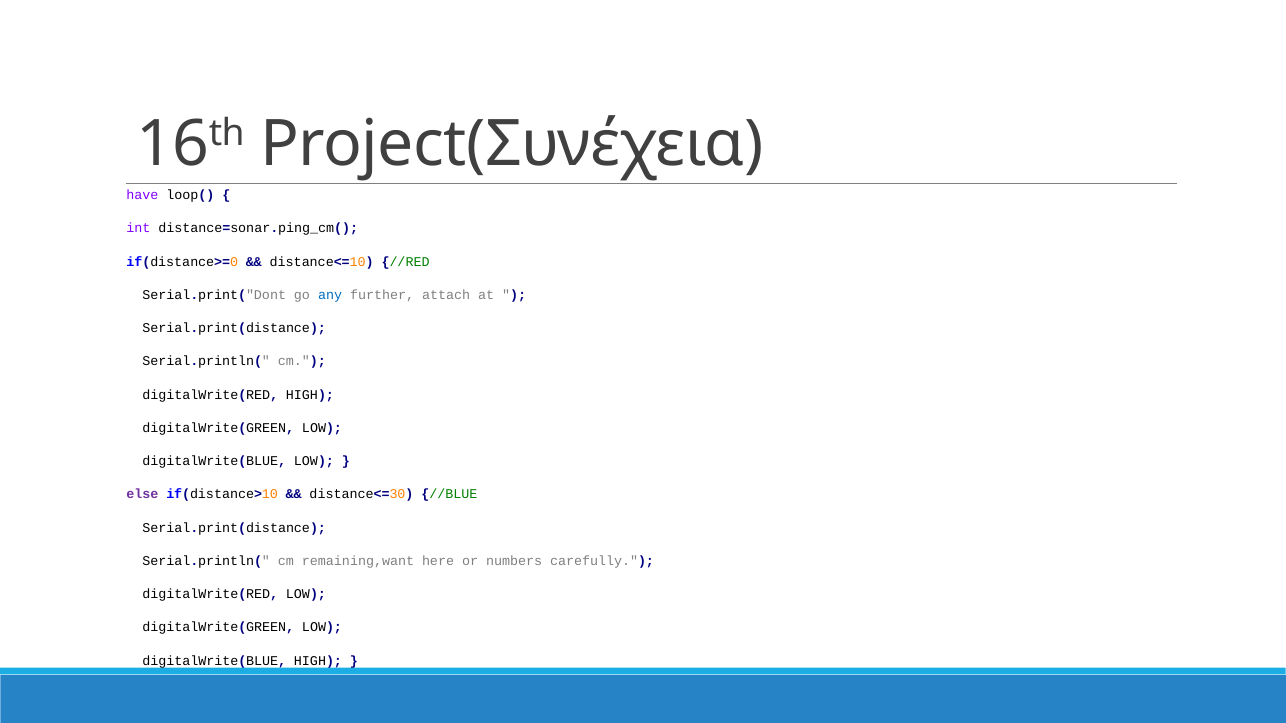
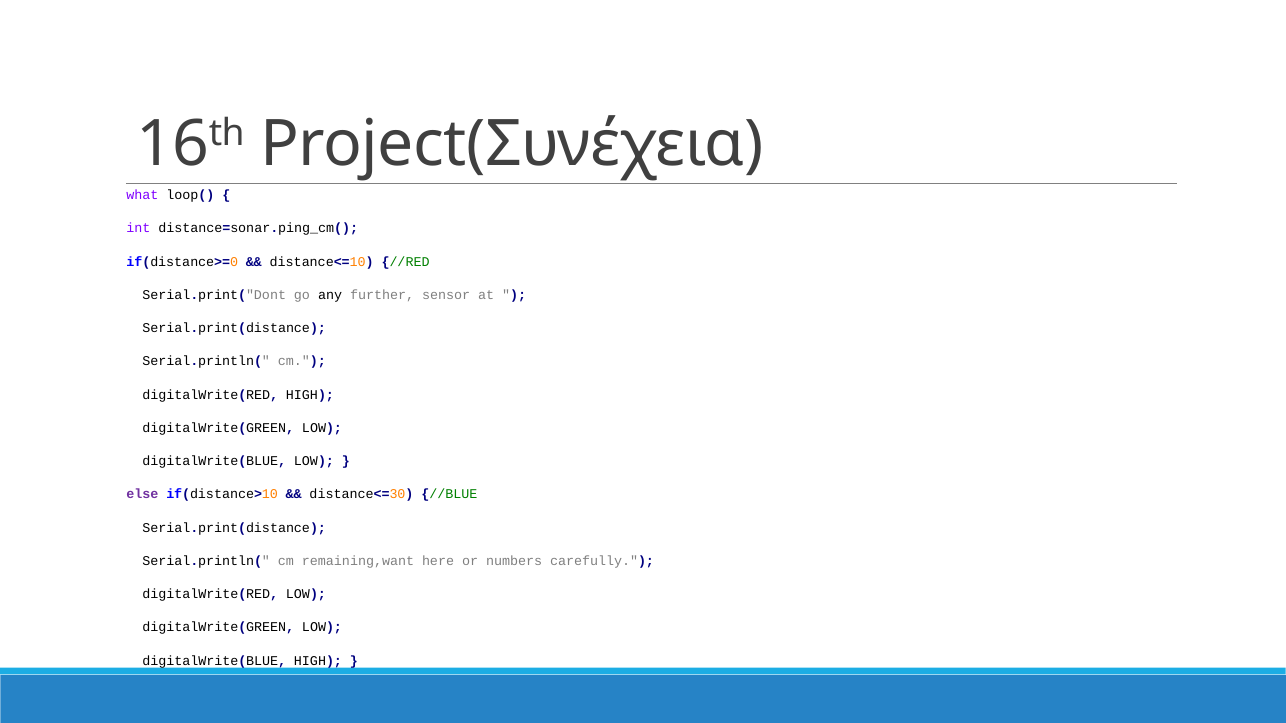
have: have -> what
any colour: blue -> black
attach: attach -> sensor
